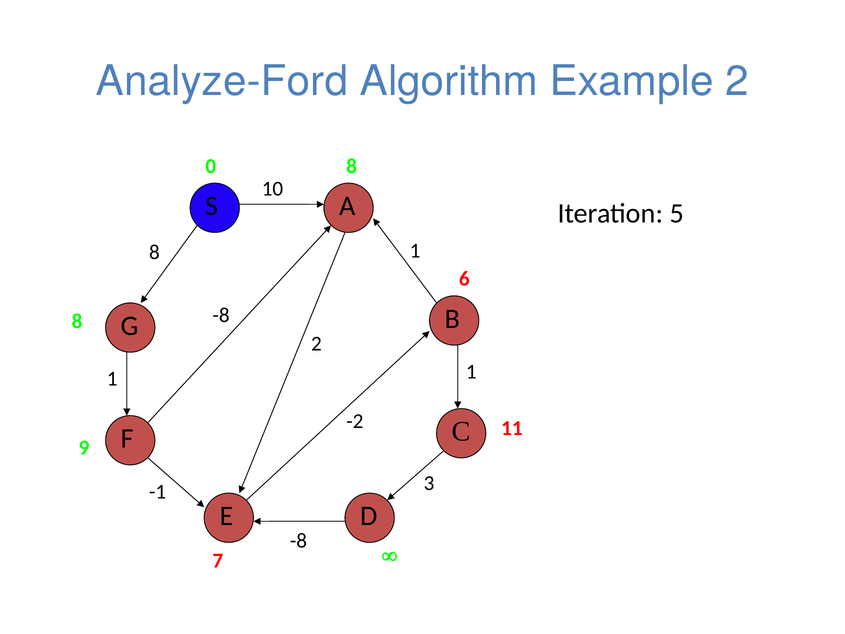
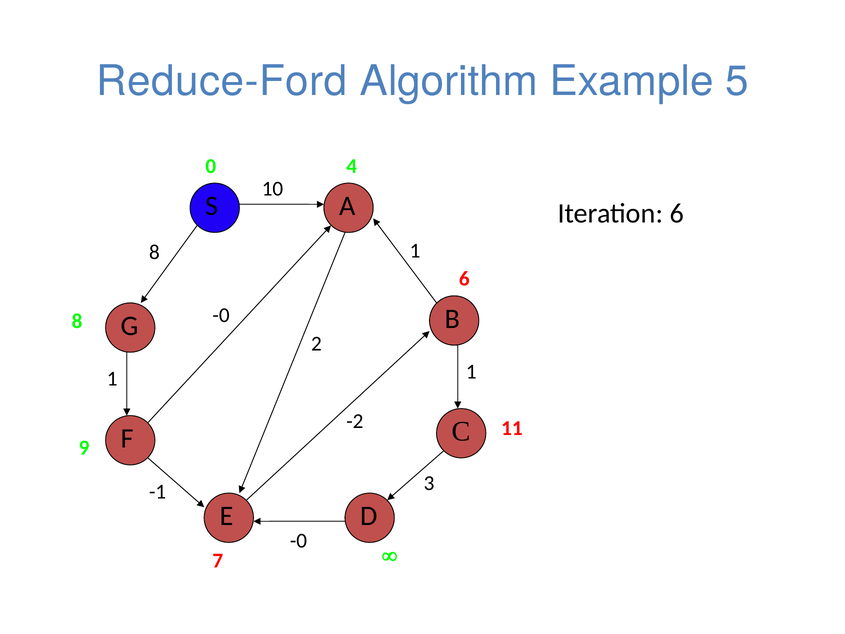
Analyze-Ford: Analyze-Ford -> Reduce-Ford
Example 2: 2 -> 5
0 8: 8 -> 4
Iteration 5: 5 -> 6
-8 at (221, 315): -8 -> -0
-8 at (299, 541): -8 -> -0
